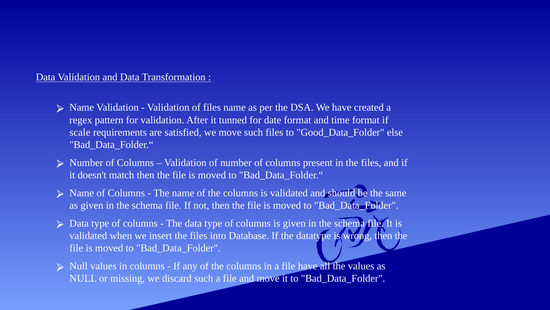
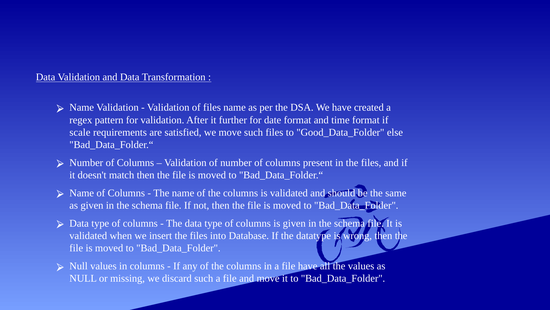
tunned: tunned -> further
